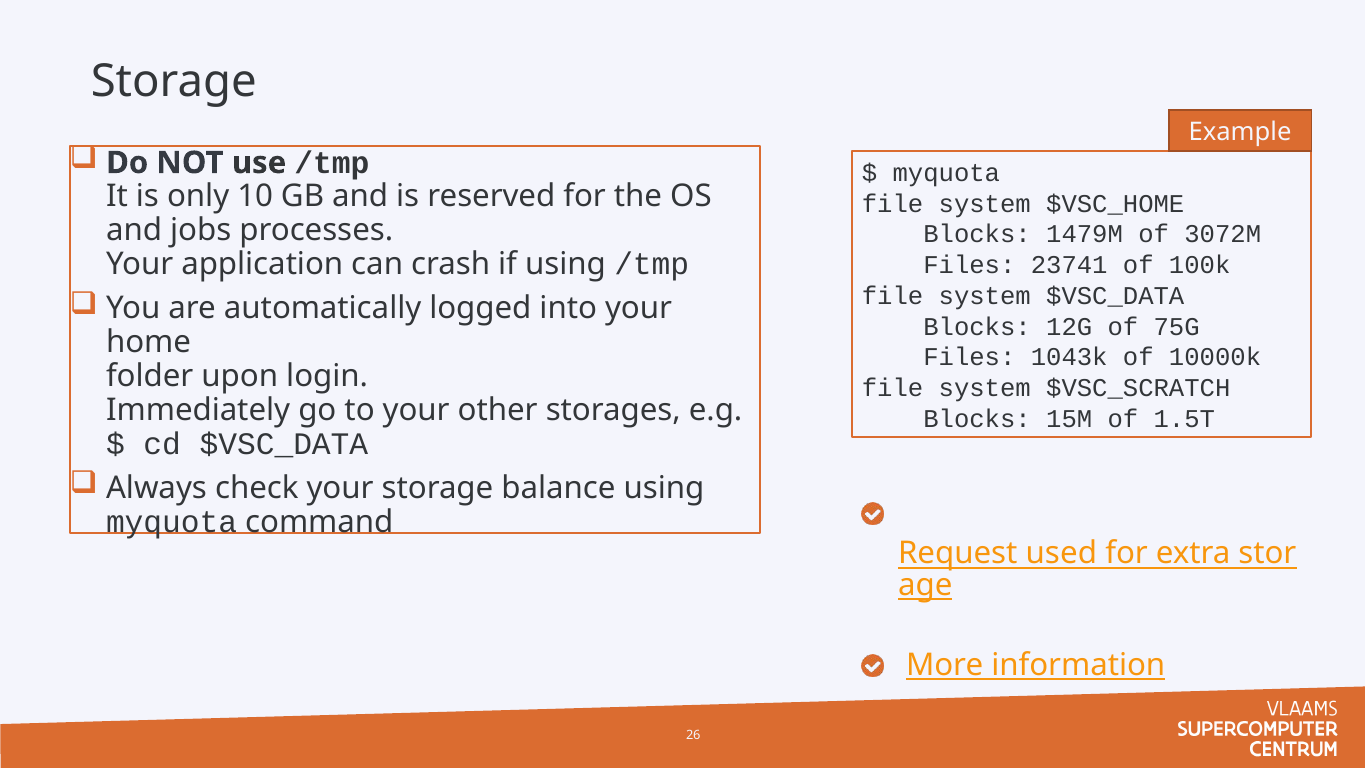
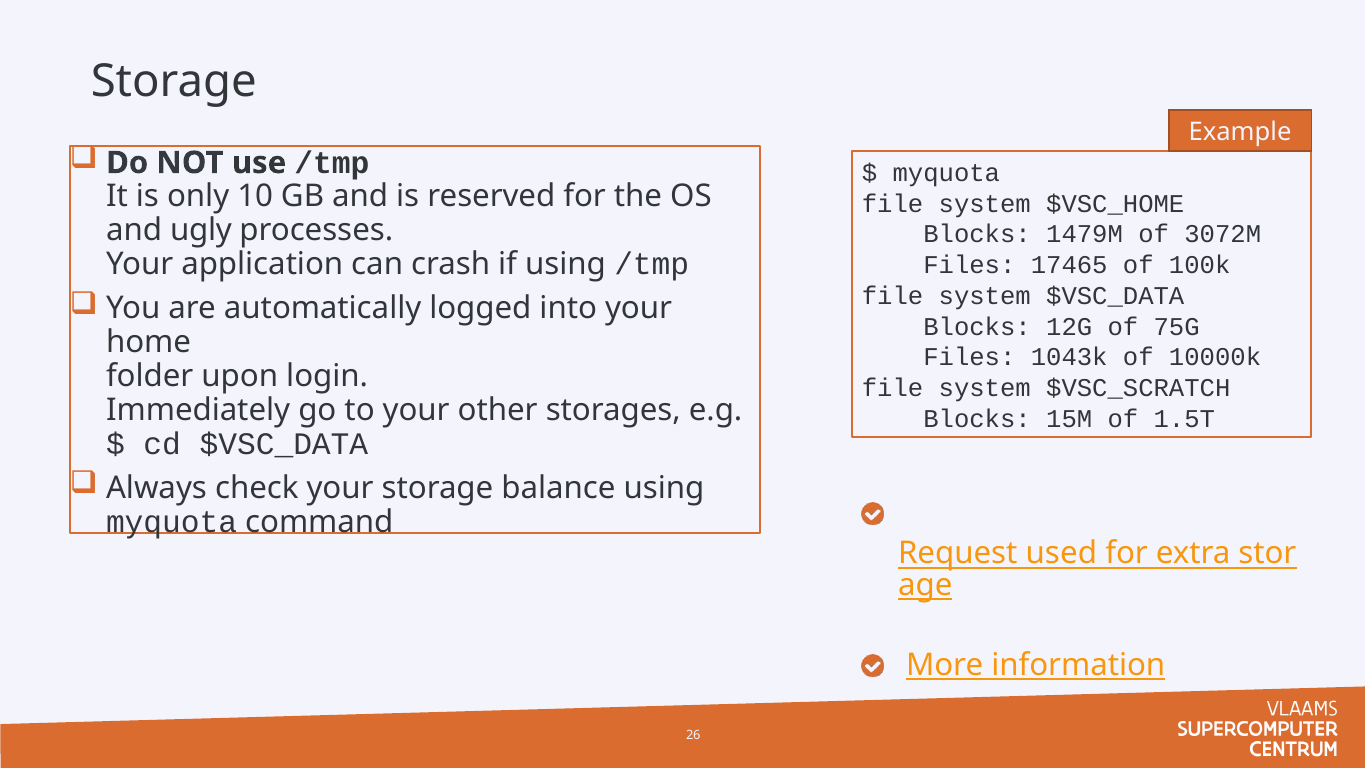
jobs: jobs -> ugly
23741: 23741 -> 17465
